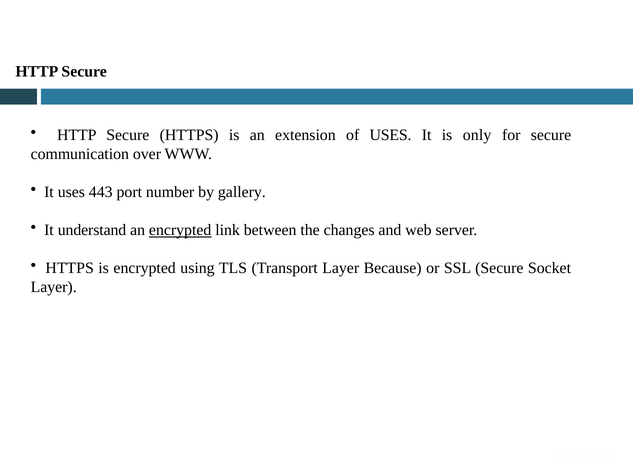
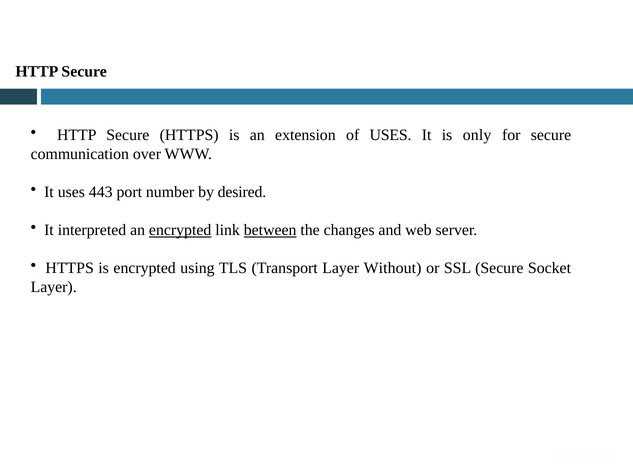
gallery: gallery -> desired
understand: understand -> interpreted
between underline: none -> present
Because: Because -> Without
